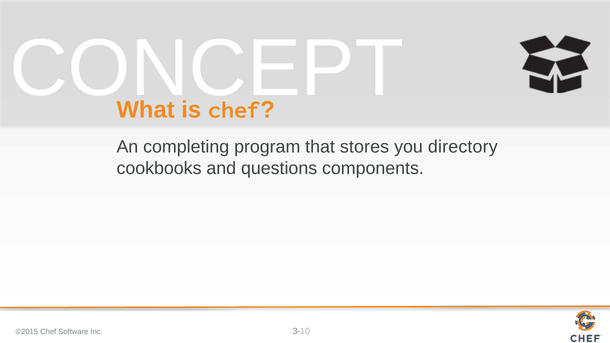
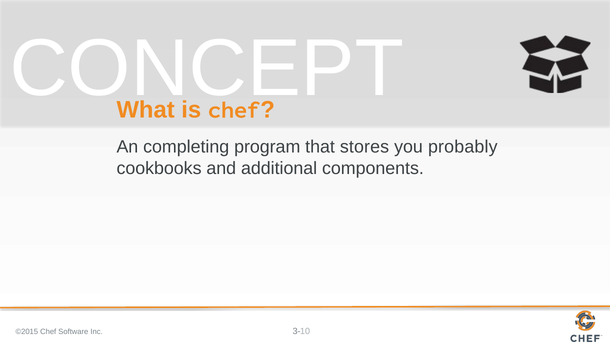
directory: directory -> probably
questions: questions -> additional
